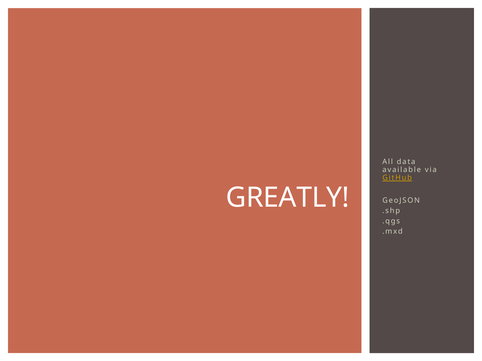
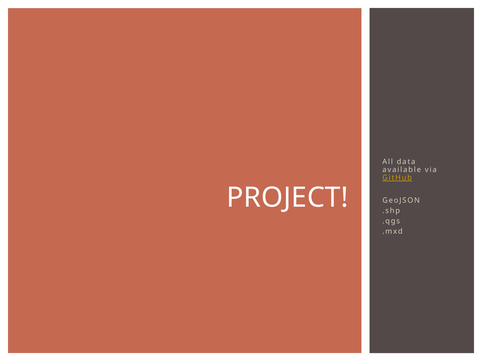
GREATLY: GREATLY -> PROJECT
